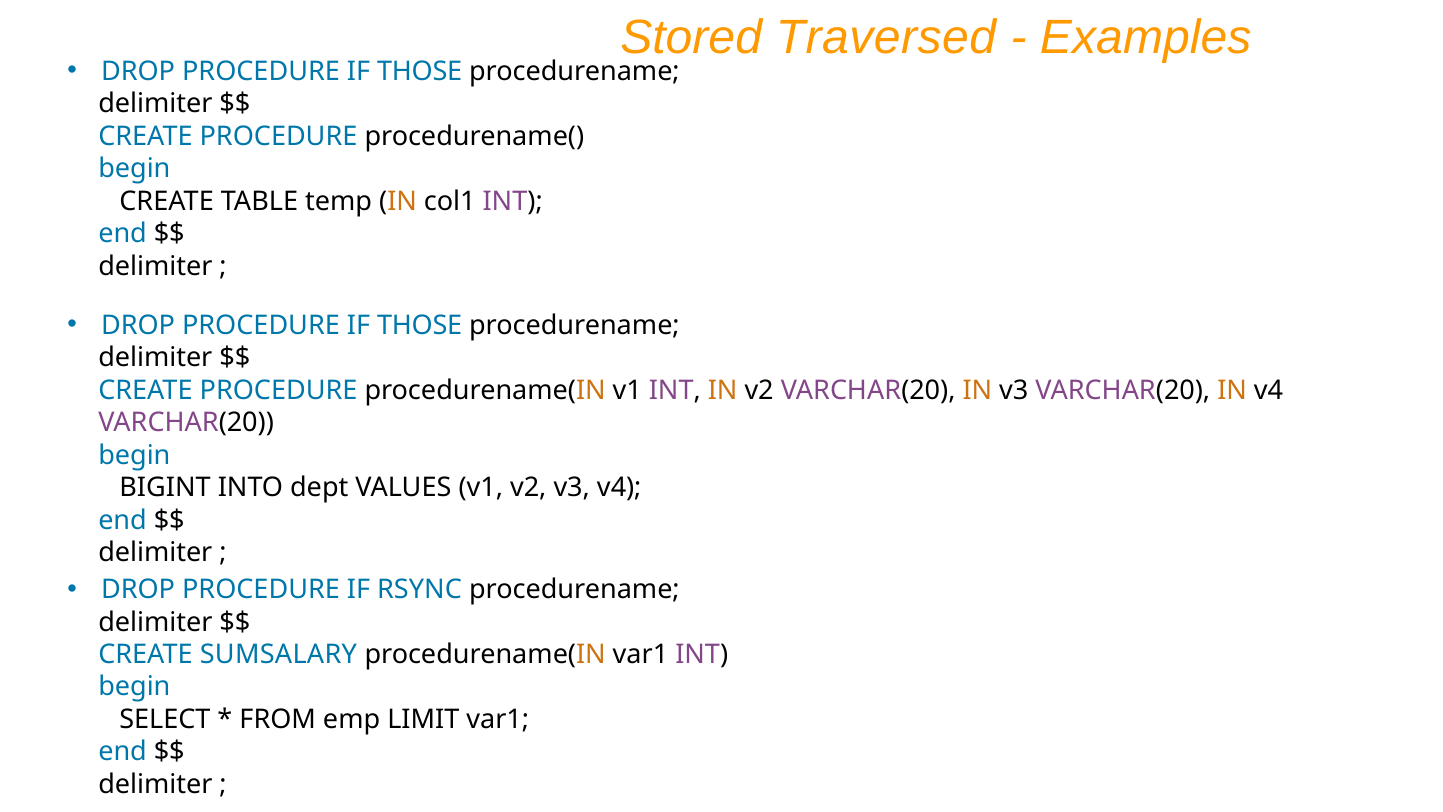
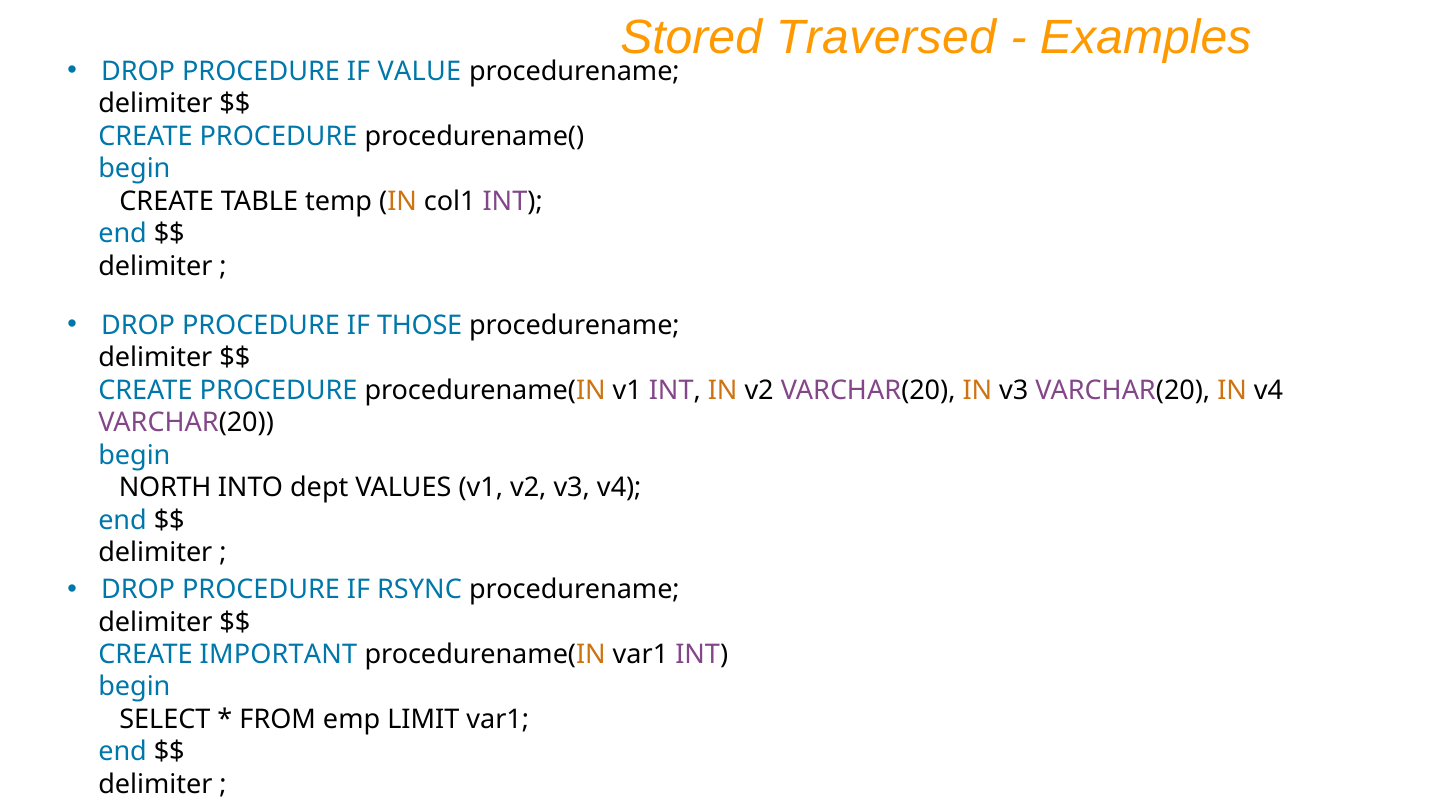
THOSE at (420, 71): THOSE -> VALUE
BIGINT: BIGINT -> NORTH
SUMSALARY: SUMSALARY -> IMPORTANT
